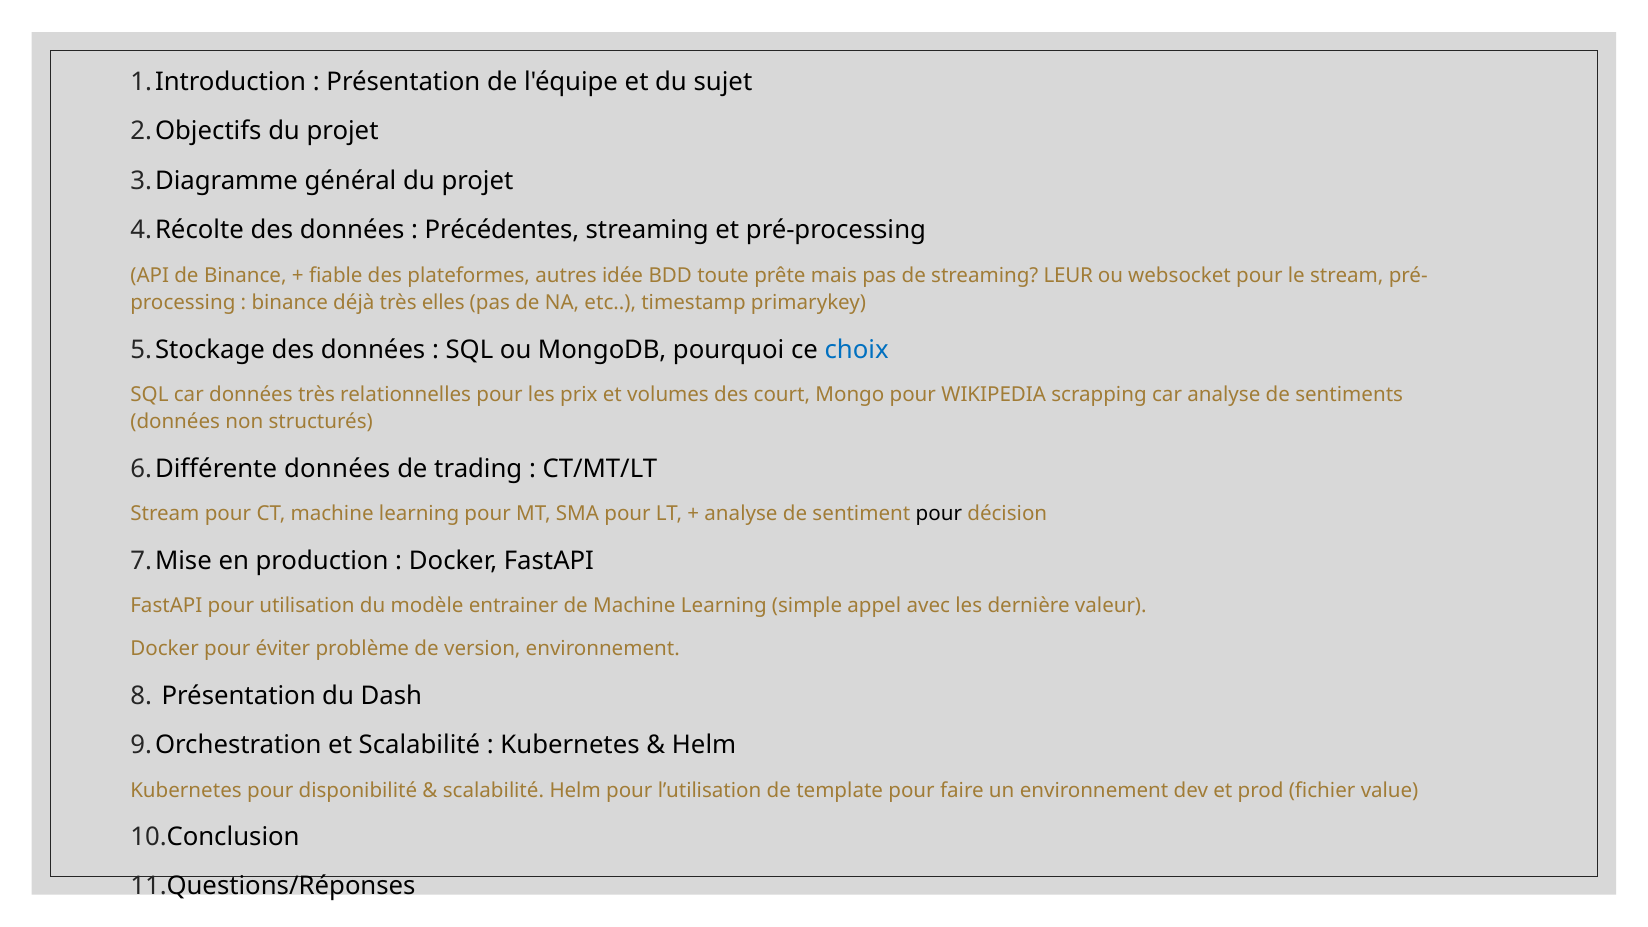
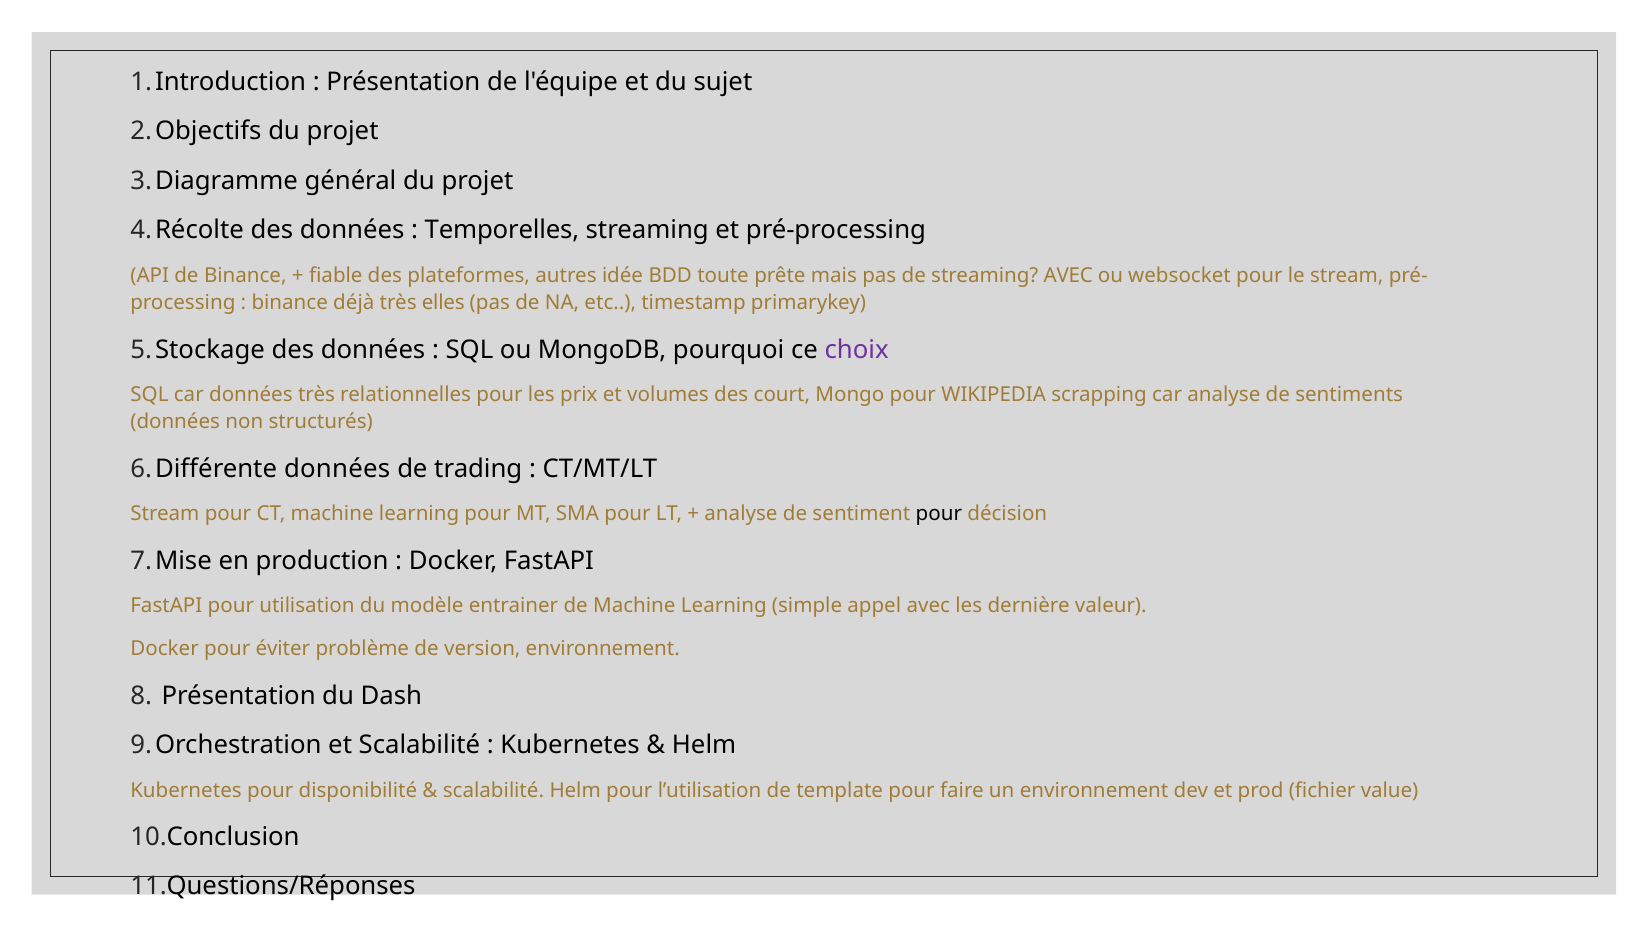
Précédentes: Précédentes -> Temporelles
streaming LEUR: LEUR -> AVEC
choix colour: blue -> purple
